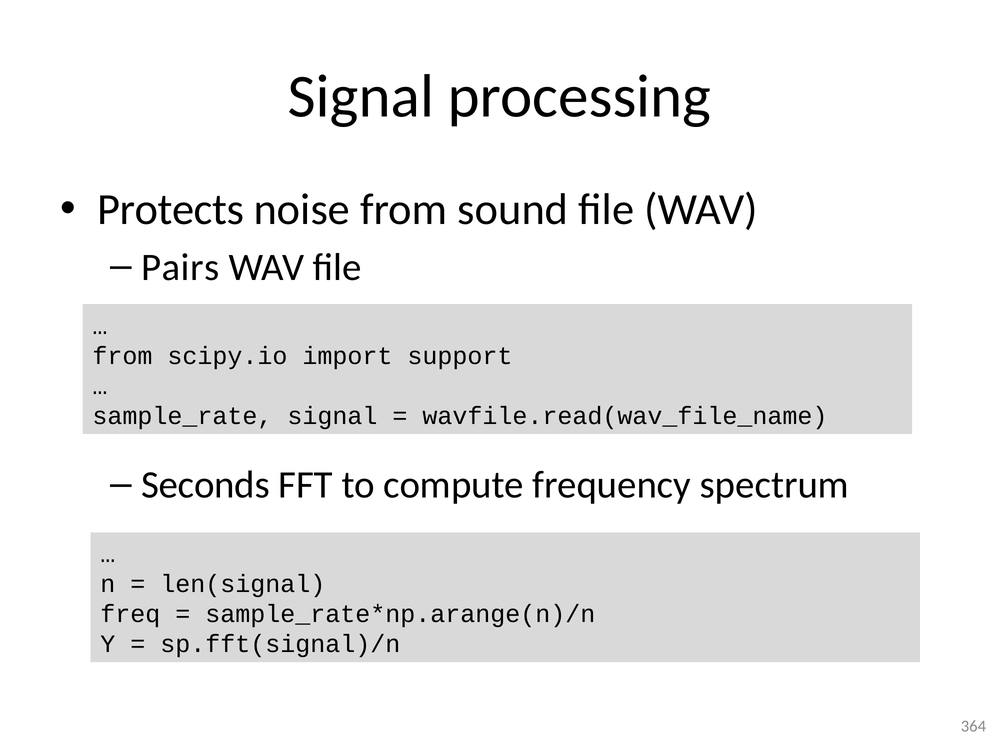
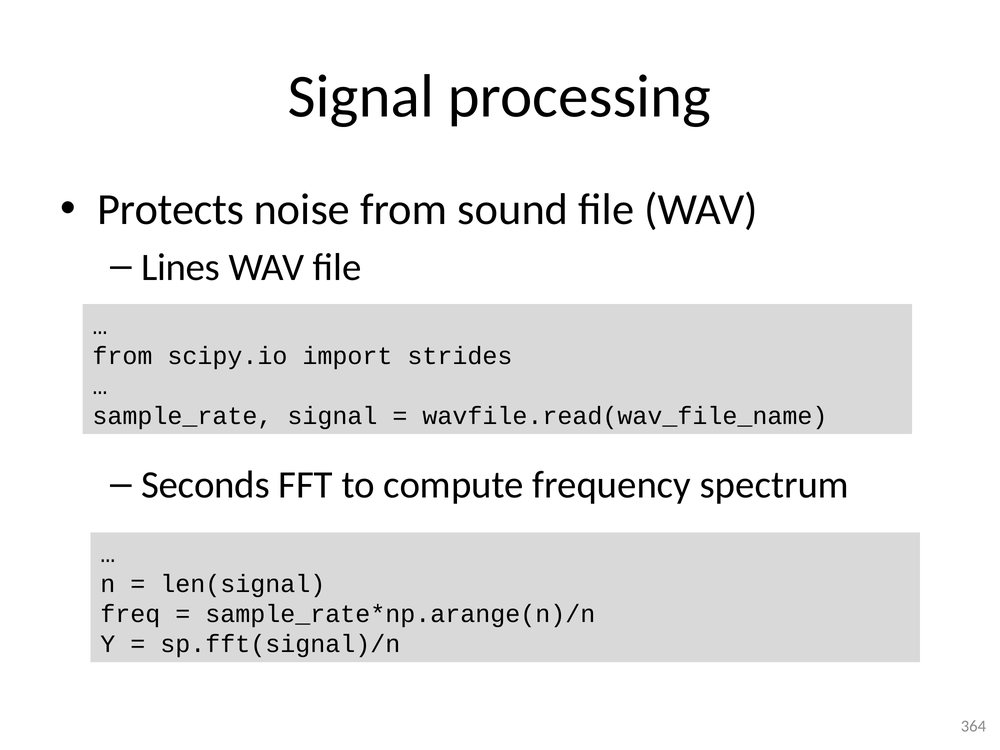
Pairs: Pairs -> Lines
support: support -> strides
